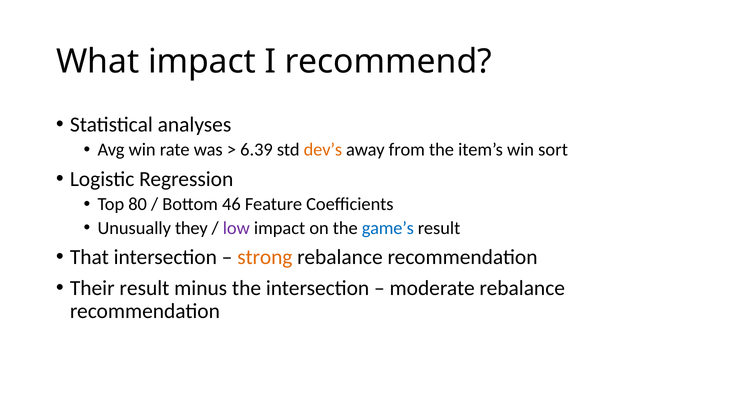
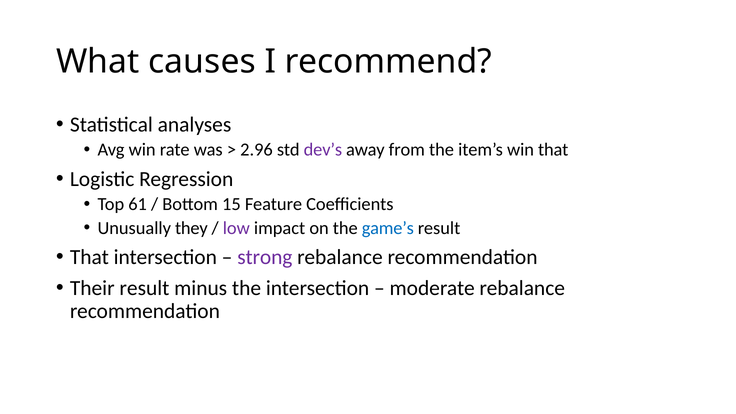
What impact: impact -> causes
6.39: 6.39 -> 2.96
dev’s colour: orange -> purple
win sort: sort -> that
80: 80 -> 61
46: 46 -> 15
strong colour: orange -> purple
